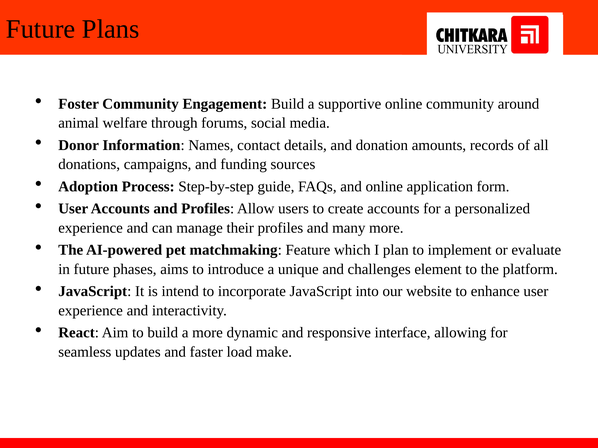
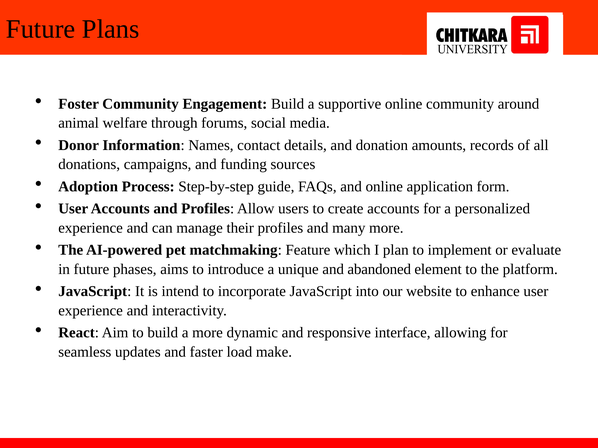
challenges: challenges -> abandoned
